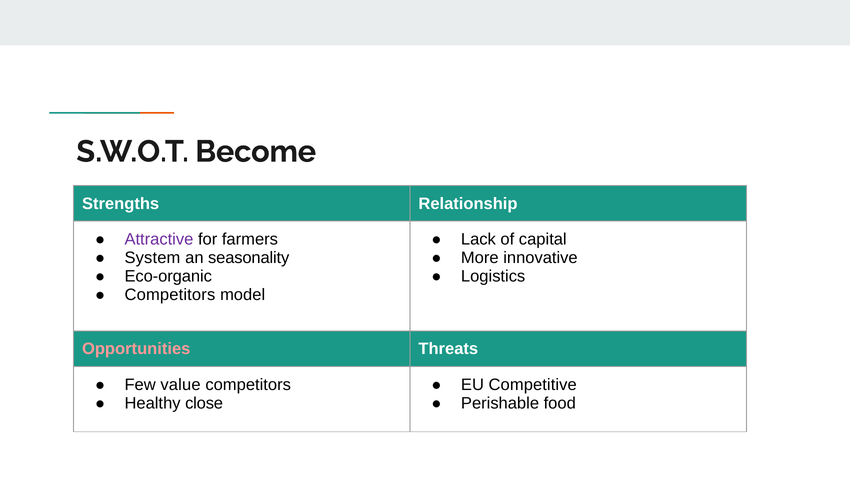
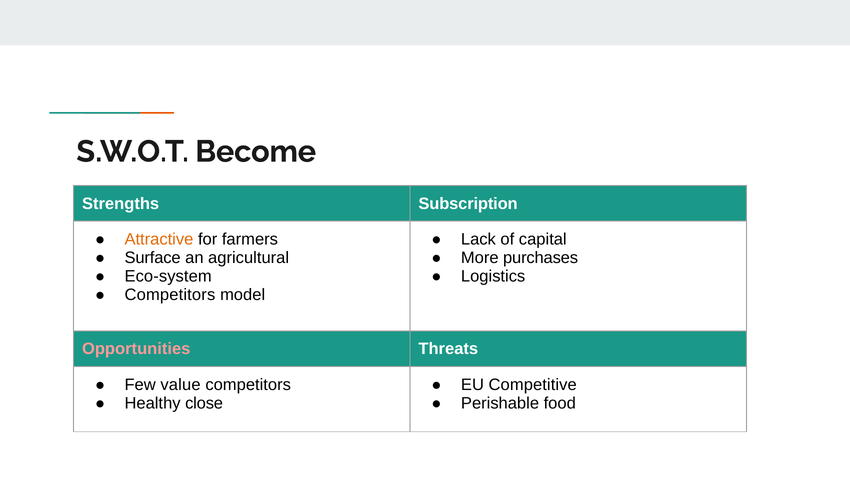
Relationship: Relationship -> Subscription
Attractive colour: purple -> orange
System: System -> Surface
seasonality: seasonality -> agricultural
innovative: innovative -> purchases
Eco-organic: Eco-organic -> Eco-system
